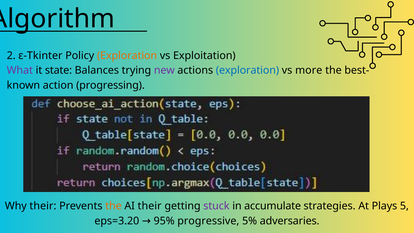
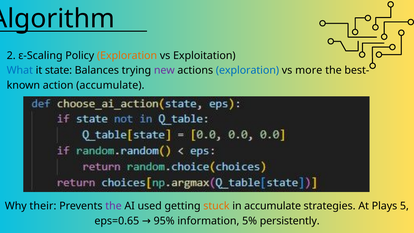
ε-Tkinter: ε-Tkinter -> ε-Scaling
What colour: purple -> blue
action progressing: progressing -> accumulate
the at (113, 206) colour: orange -> purple
AI their: their -> used
stuck colour: purple -> orange
eps=3.20: eps=3.20 -> eps=0.65
progressive: progressive -> information
adversaries: adversaries -> persistently
